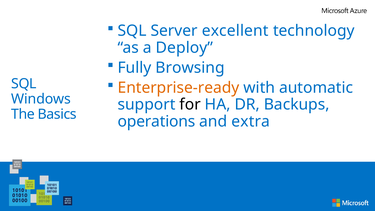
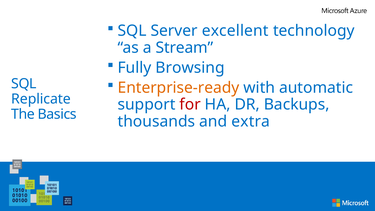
Deploy: Deploy -> Stream
Windows: Windows -> Replicate
for colour: black -> red
operations: operations -> thousands
